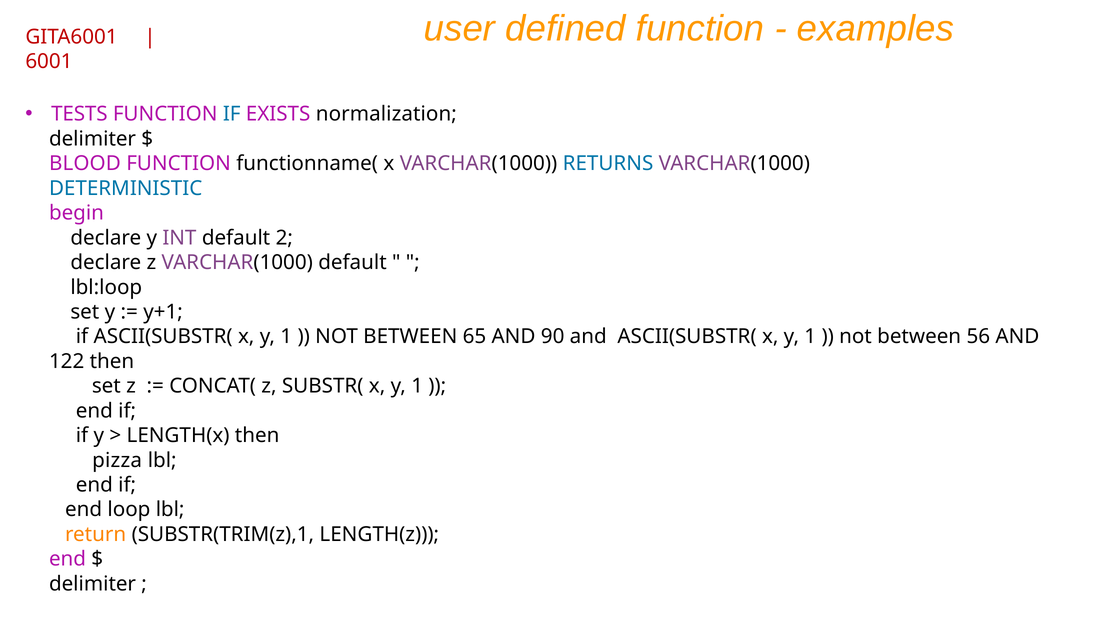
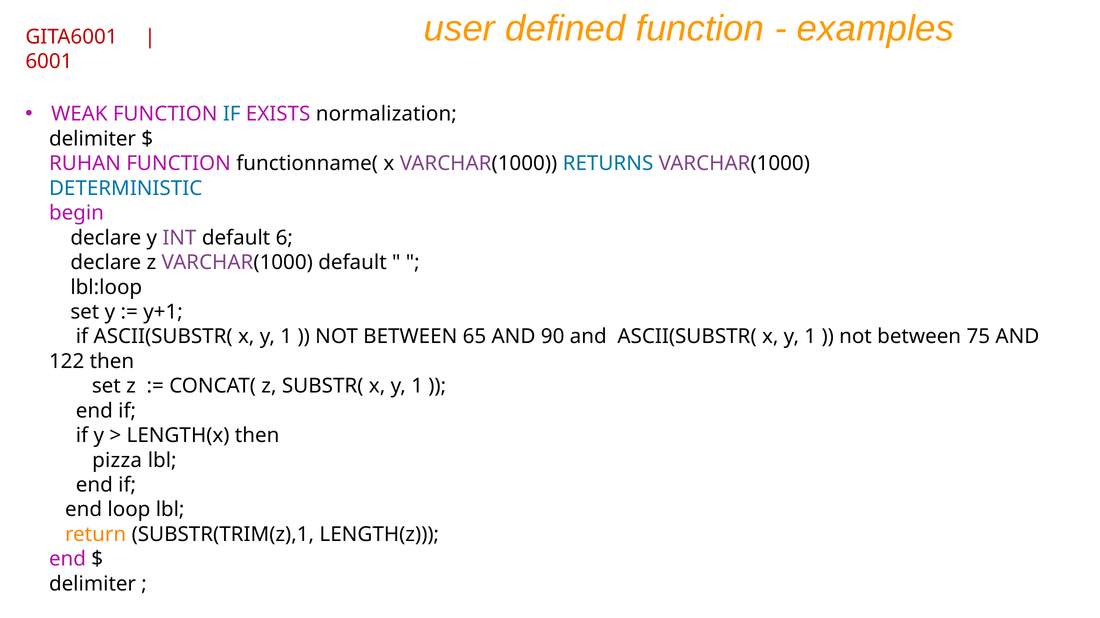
TESTS: TESTS -> WEAK
BLOOD: BLOOD -> RUHAN
2: 2 -> 6
56: 56 -> 75
